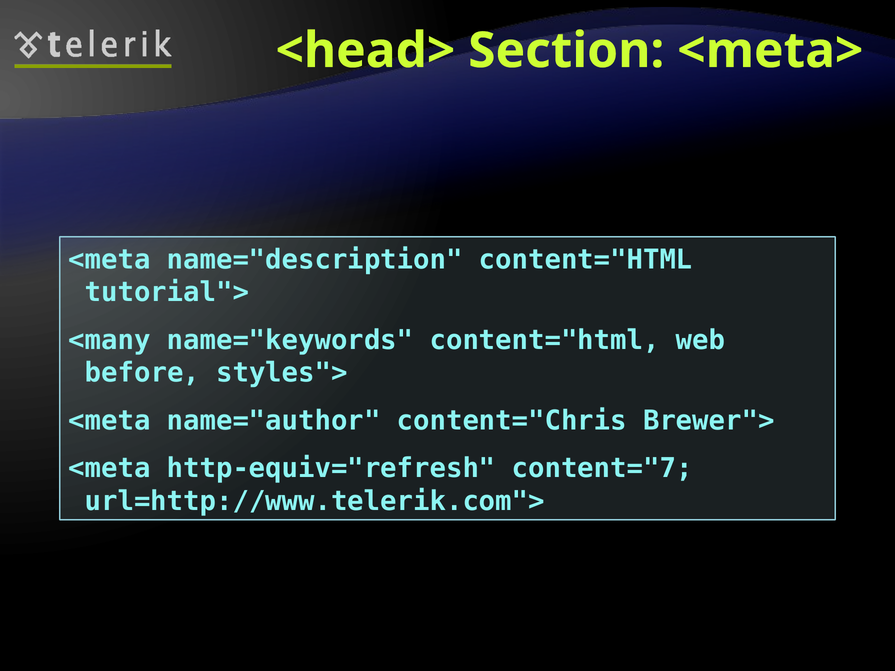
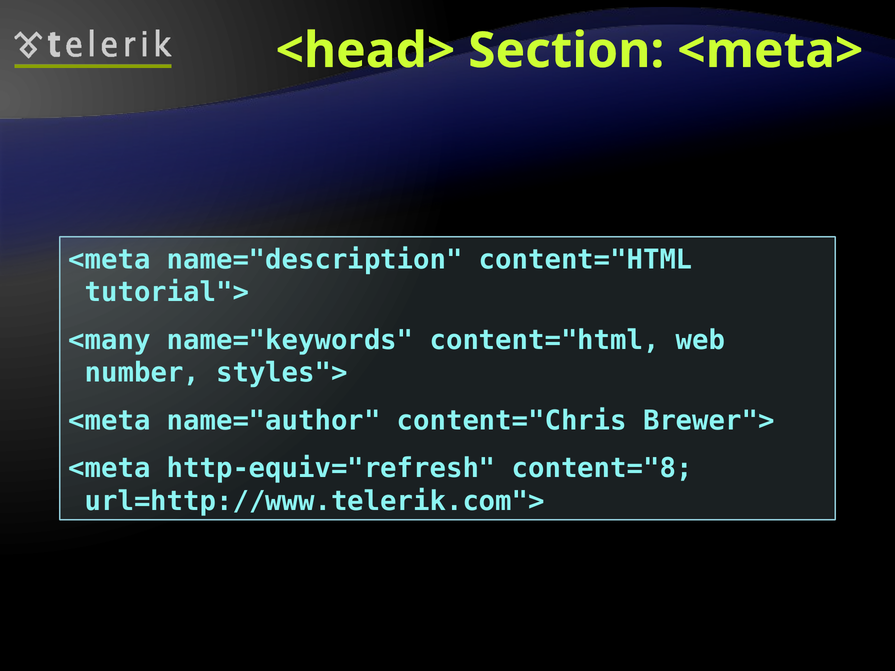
before: before -> number
content="7: content="7 -> content="8
